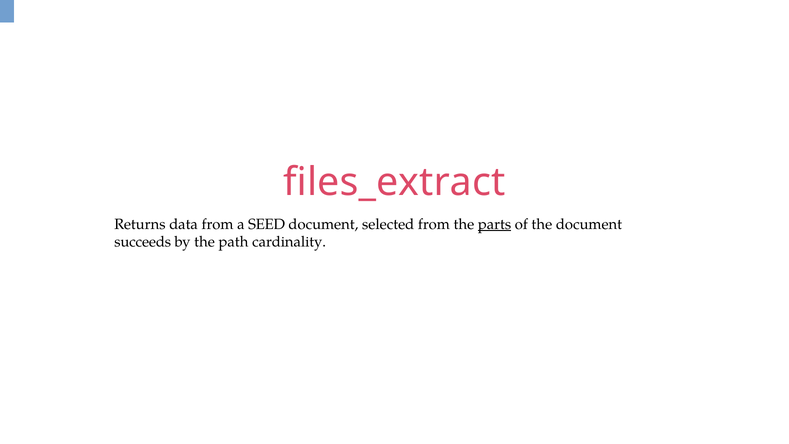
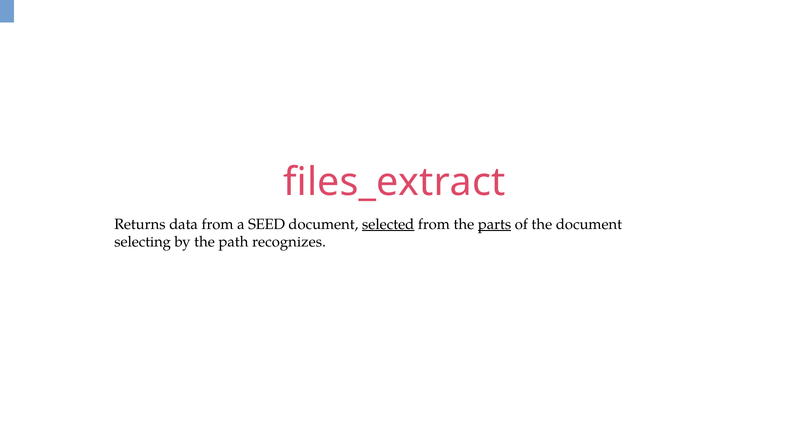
selected underline: none -> present
succeeds: succeeds -> selecting
cardinality: cardinality -> recognizes
